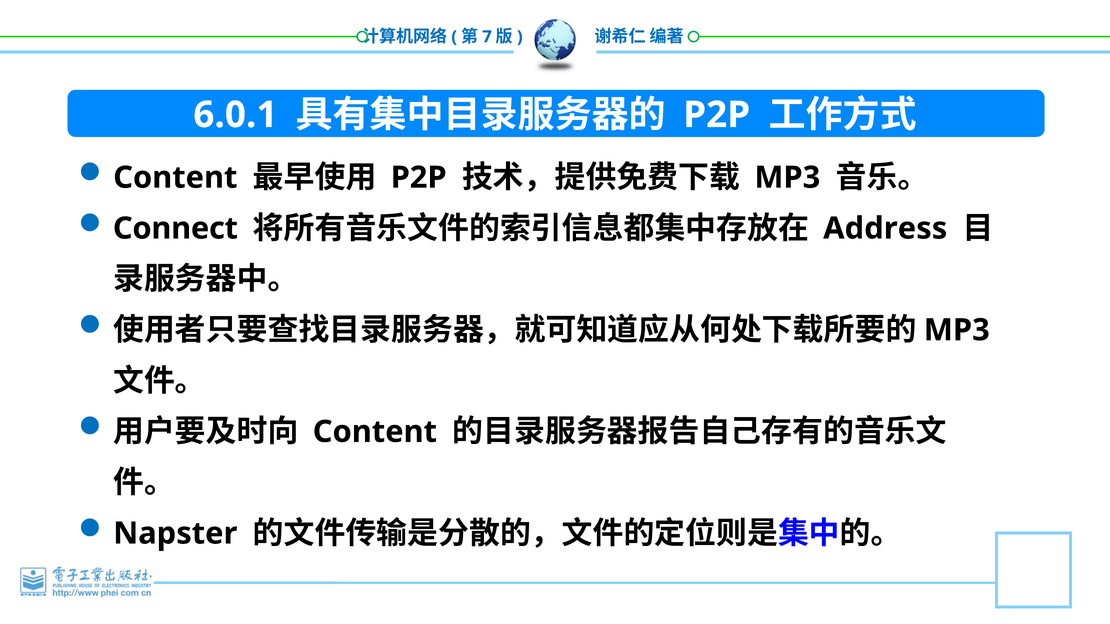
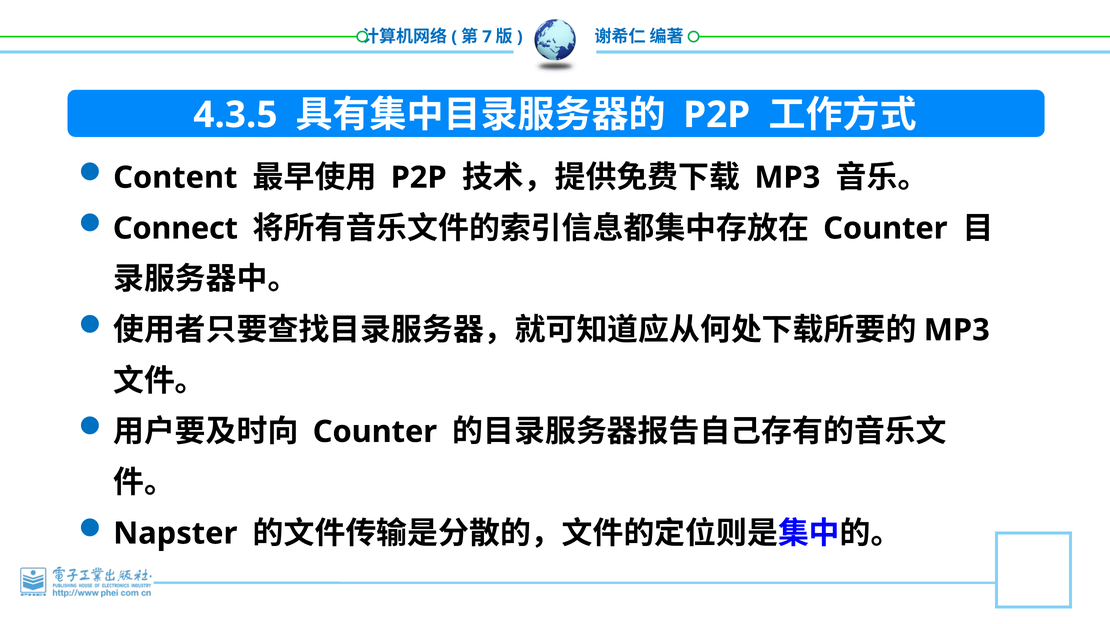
6.0.1: 6.0.1 -> 4.3.5
Address at (885, 229): Address -> Counter
Content at (375, 432): Content -> Counter
